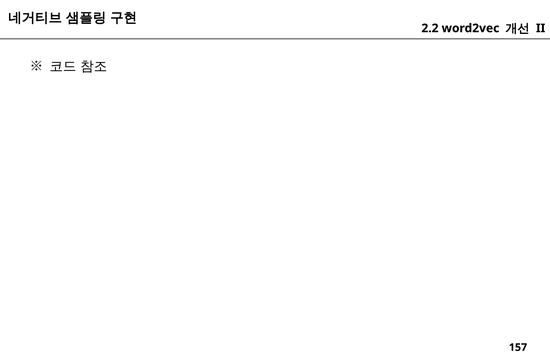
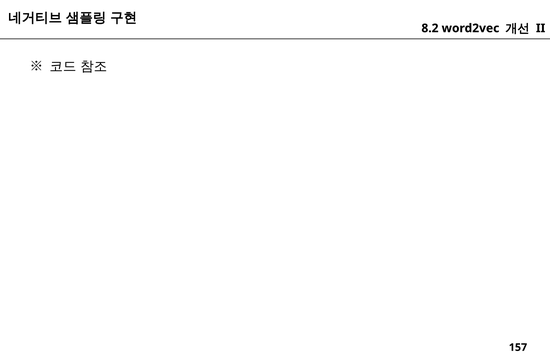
2.2: 2.2 -> 8.2
